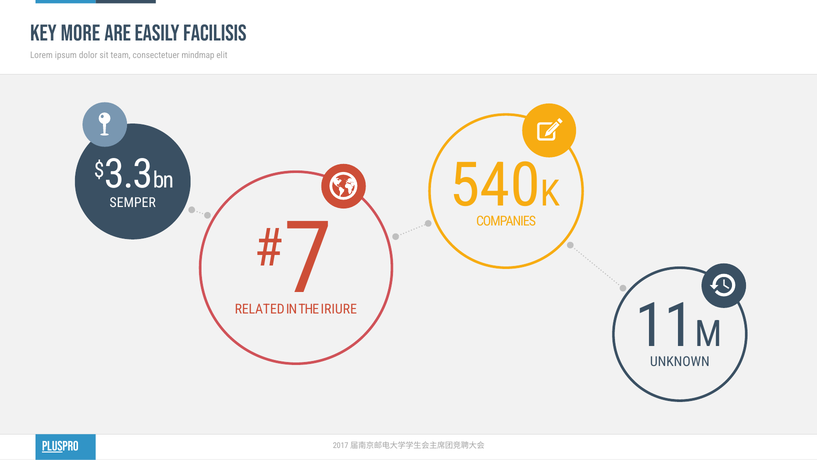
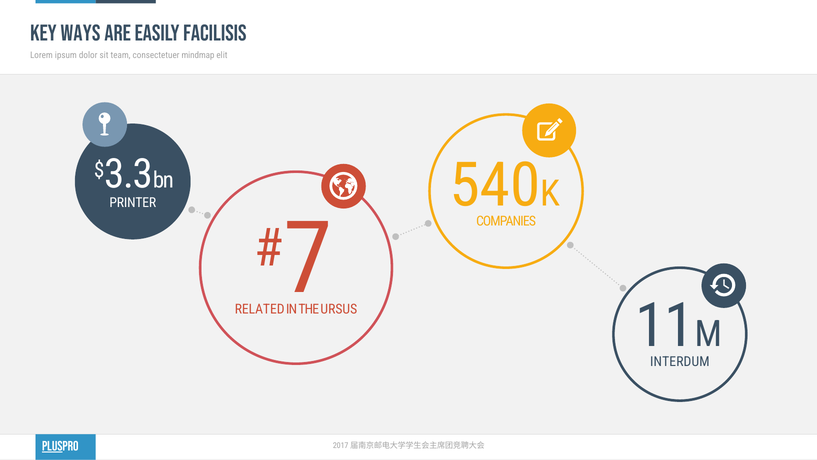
more: more -> ways
SEMPER: SEMPER -> PRINTER
IRIURE: IRIURE -> URSUS
UNKNOWN: UNKNOWN -> INTERDUM
